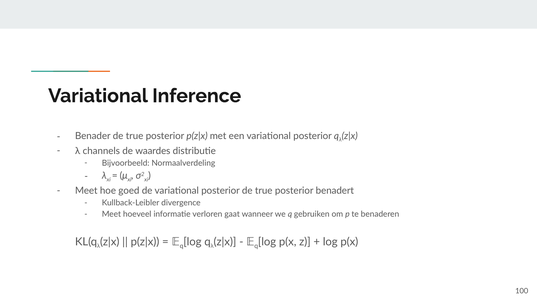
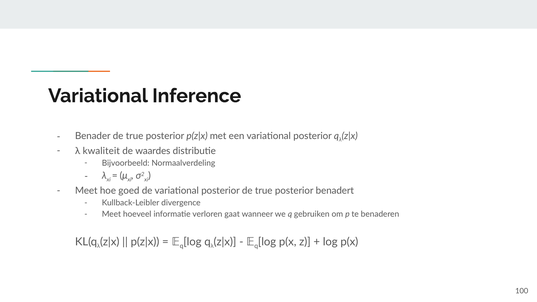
channels: channels -> kwaliteit
